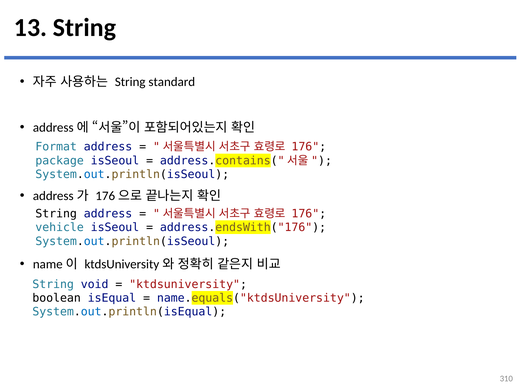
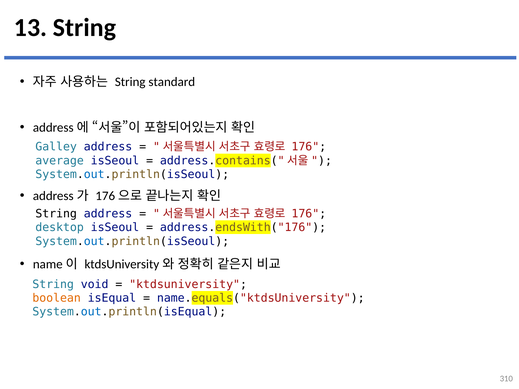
Format: Format -> Galley
package: package -> average
vehicle: vehicle -> desktop
boolean colour: black -> orange
